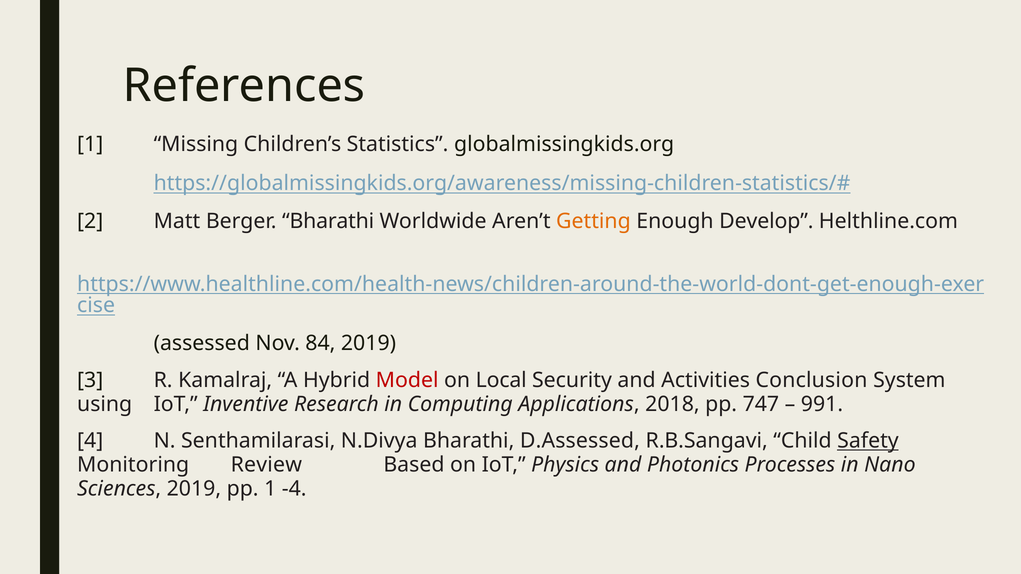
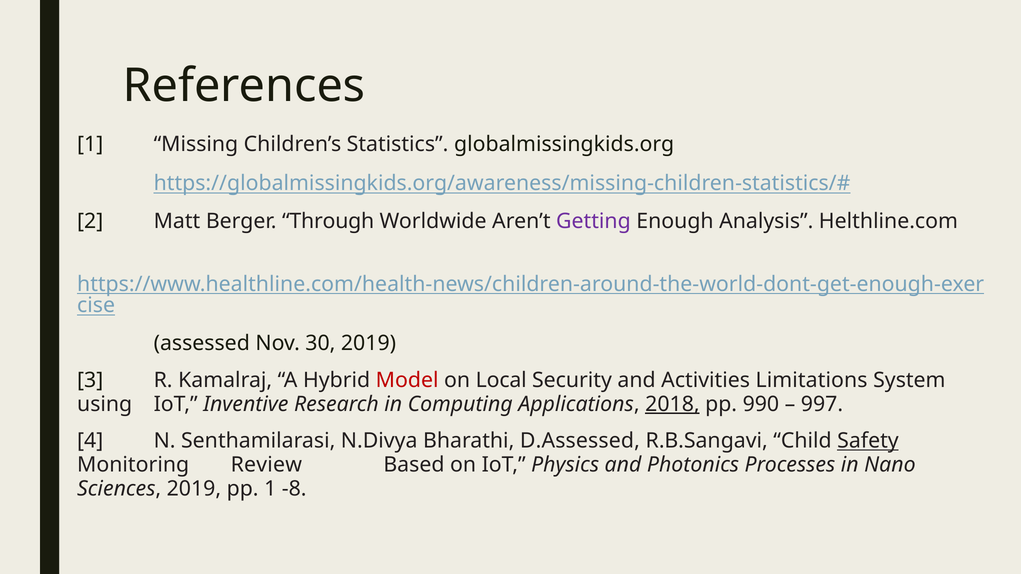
Berger Bharathi: Bharathi -> Through
Getting colour: orange -> purple
Develop: Develop -> Analysis
84: 84 -> 30
Conclusion: Conclusion -> Limitations
2018 underline: none -> present
747: 747 -> 990
991: 991 -> 997
-4: -4 -> -8
